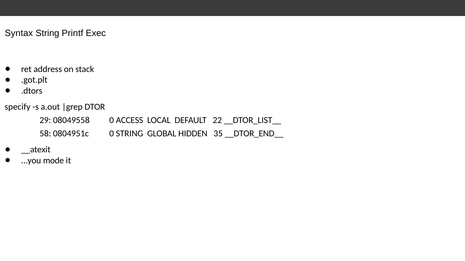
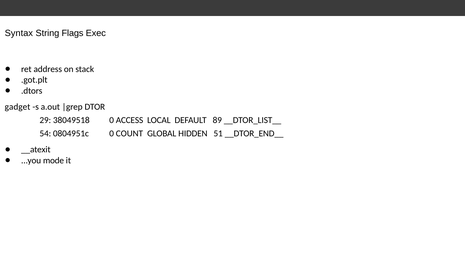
Printf: Printf -> Flags
specify: specify -> gadget
08049558: 08049558 -> 38049518
22: 22 -> 89
58: 58 -> 54
0 STRING: STRING -> COUNT
35: 35 -> 51
